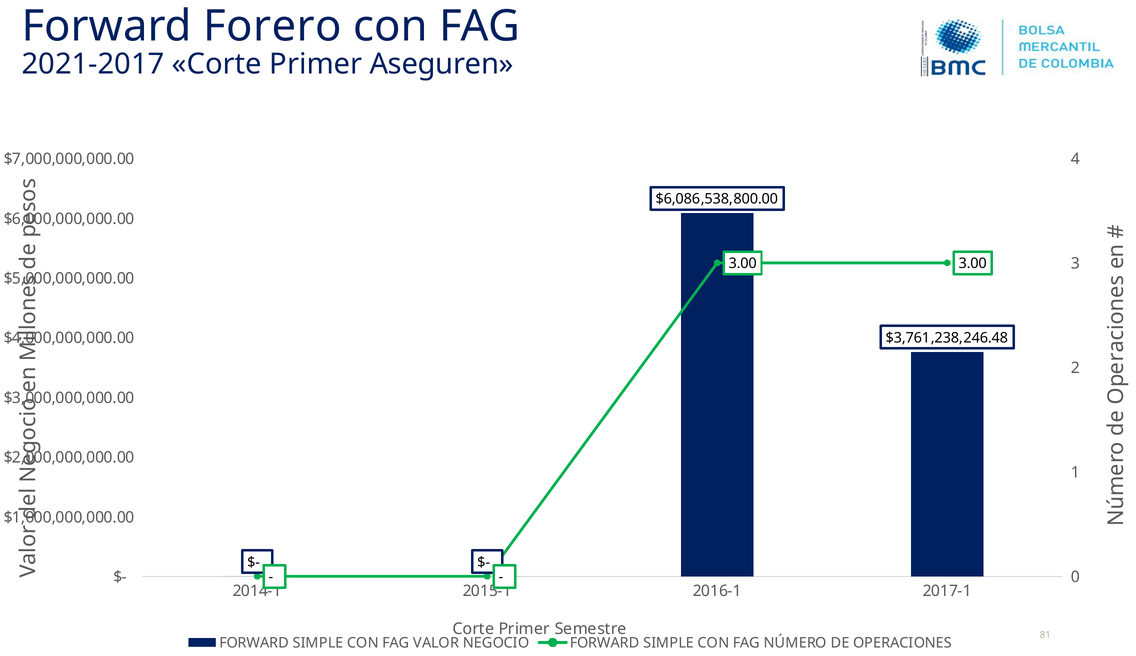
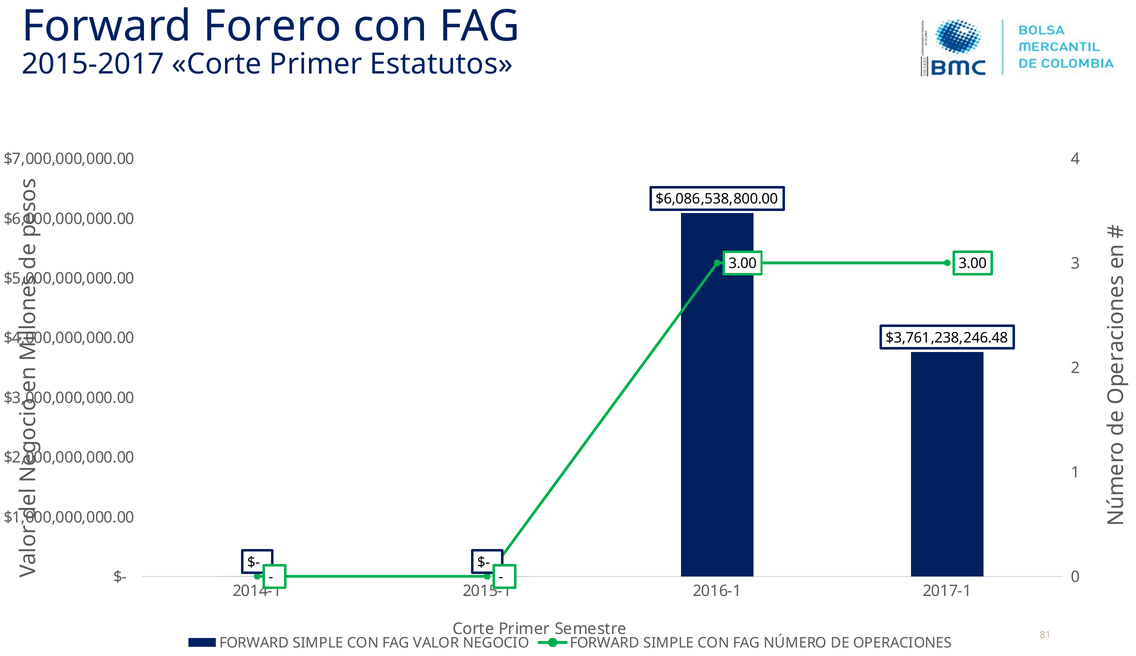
2021-2017: 2021-2017 -> 2015-2017
Aseguren: Aseguren -> Estatutos
